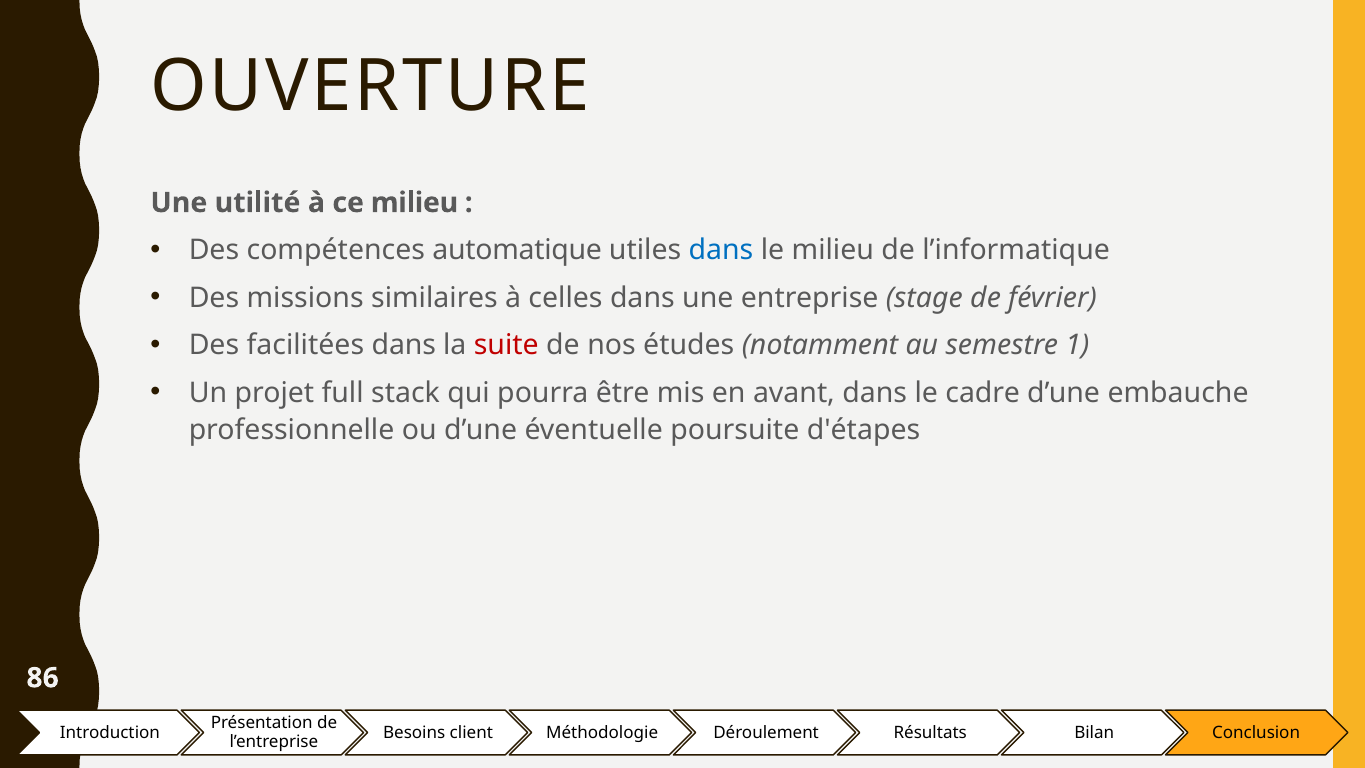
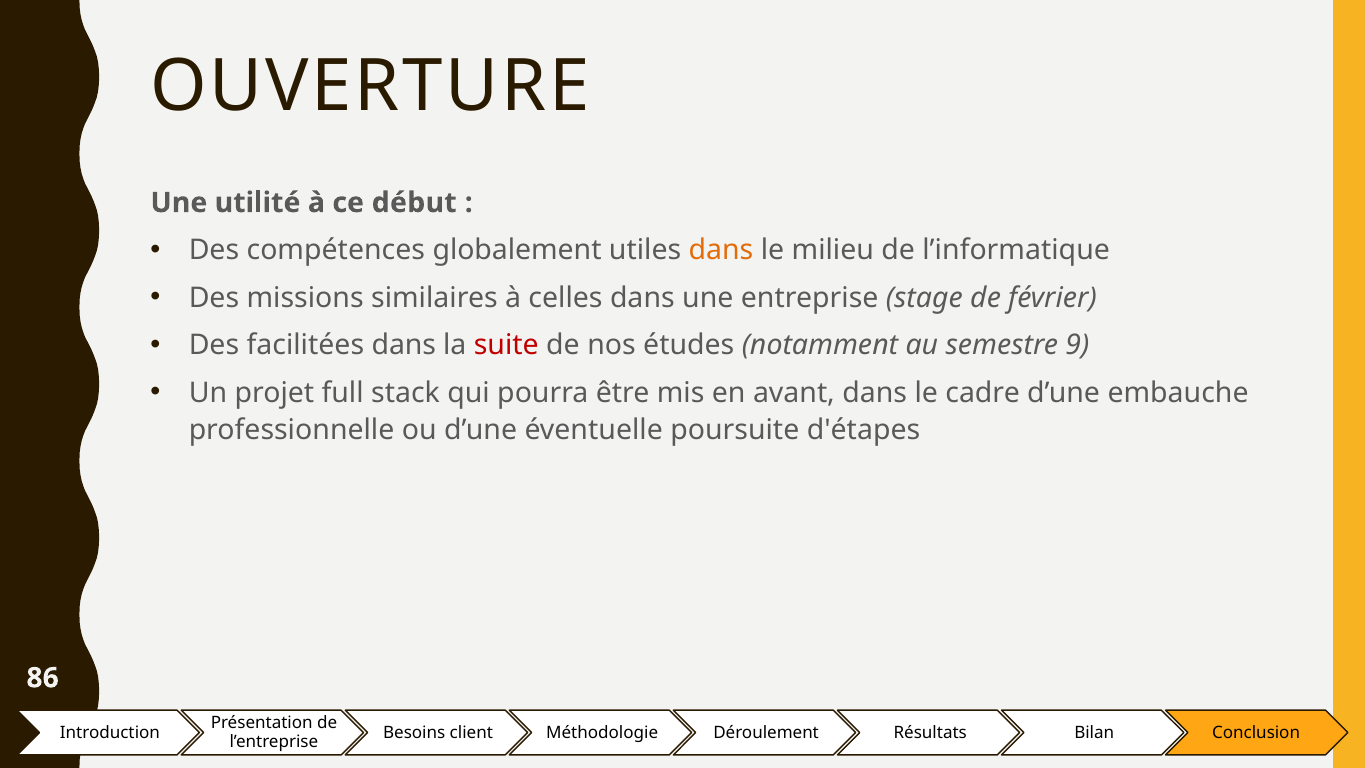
ce milieu: milieu -> début
automatique: automatique -> globalement
dans at (721, 250) colour: blue -> orange
1: 1 -> 9
